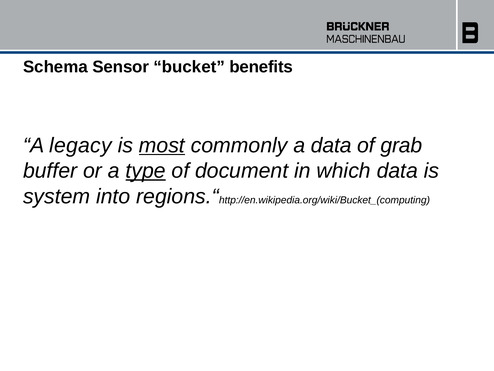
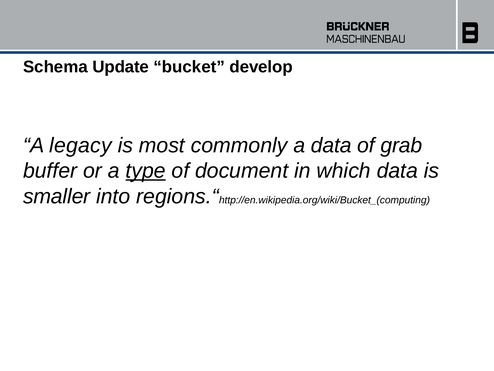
Sensor: Sensor -> Update
benefits: benefits -> develop
most underline: present -> none
system: system -> smaller
